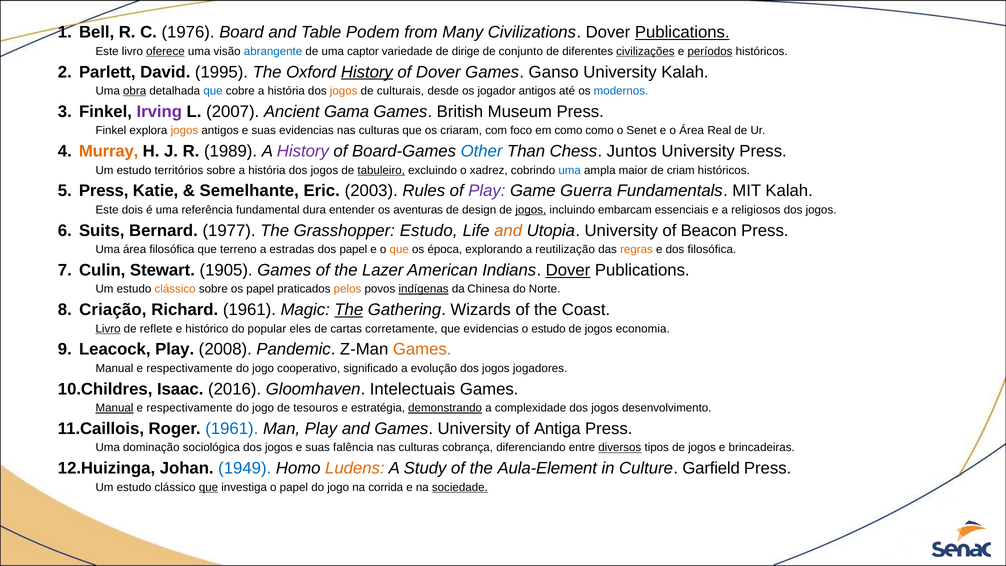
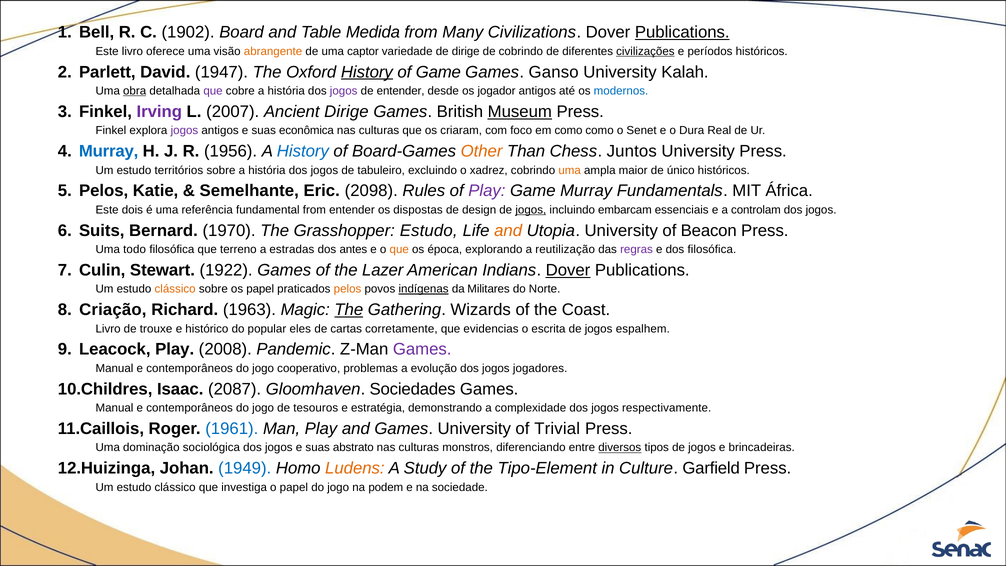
1976: 1976 -> 1902
Podem: Podem -> Medida
oferece underline: present -> none
abrangente colour: blue -> orange
de conjunto: conjunto -> cobrindo
períodos underline: present -> none
1995: 1995 -> 1947
of Dover: Dover -> Game
que at (213, 91) colour: blue -> purple
jogos at (344, 91) colour: orange -> purple
de culturais: culturais -> entender
Ancient Gama: Gama -> Dirige
Museum underline: none -> present
jogos at (184, 131) colour: orange -> purple
suas evidencias: evidencias -> econômica
o Área: Área -> Dura
Murray at (109, 151) colour: orange -> blue
1989: 1989 -> 1956
History at (303, 151) colour: purple -> blue
Other colour: blue -> orange
tabuleiro underline: present -> none
uma at (570, 170) colour: blue -> orange
criam: criam -> único
Press at (104, 191): Press -> Pelos
2003: 2003 -> 2098
Game Guerra: Guerra -> Murray
MIT Kalah: Kalah -> África
fundamental dura: dura -> from
aventuras: aventuras -> dispostas
religiosos: religiosos -> controlam
1977: 1977 -> 1970
Uma área: área -> todo
dos papel: papel -> antes
regras colour: orange -> purple
1905: 1905 -> 1922
Chinesa: Chinesa -> Militares
Richard 1961: 1961 -> 1963
Livro at (108, 329) underline: present -> none
reflete: reflete -> trouxe
o estudo: estudo -> escrita
economia: economia -> espalhem
Games at (422, 349) colour: orange -> purple
respectivamente at (190, 368): respectivamente -> contemporâneos
significado: significado -> problemas
2016: 2016 -> 2087
Intelectuais: Intelectuais -> Sociedades
Manual at (114, 408) underline: present -> none
respectivamente at (190, 408): respectivamente -> contemporâneos
demonstrando underline: present -> none
desenvolvimento: desenvolvimento -> respectivamente
Antiga: Antiga -> Trivial
falência: falência -> abstrato
cobrança: cobrança -> monstros
Aula-Element: Aula-Element -> Tipo-Element
que at (209, 487) underline: present -> none
corrida: corrida -> podem
sociedade underline: present -> none
